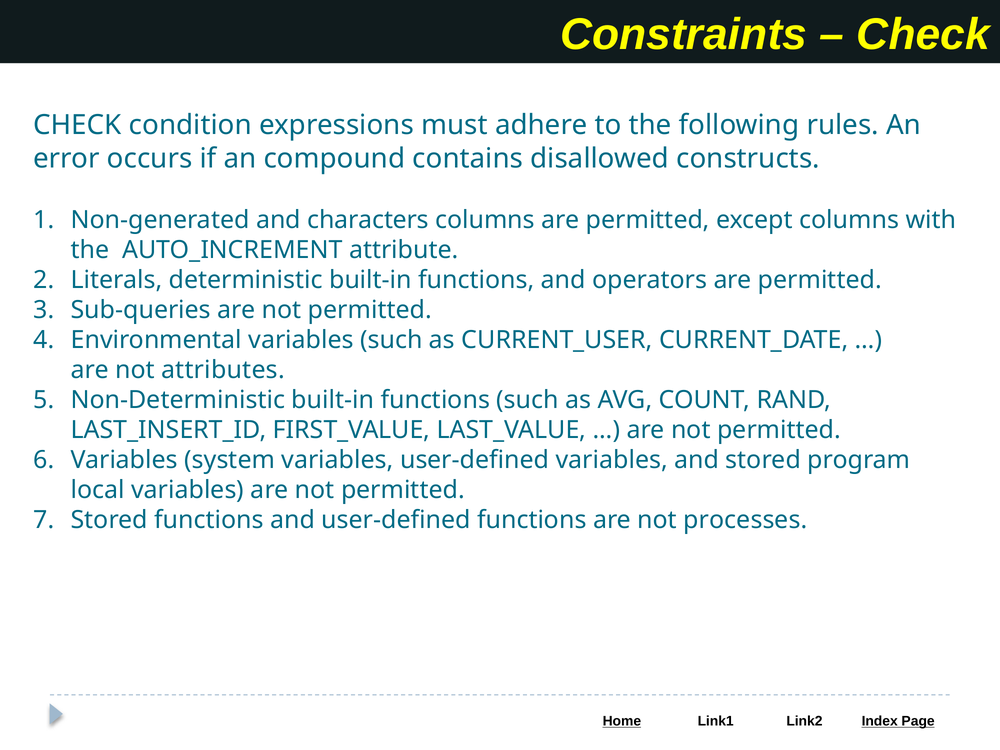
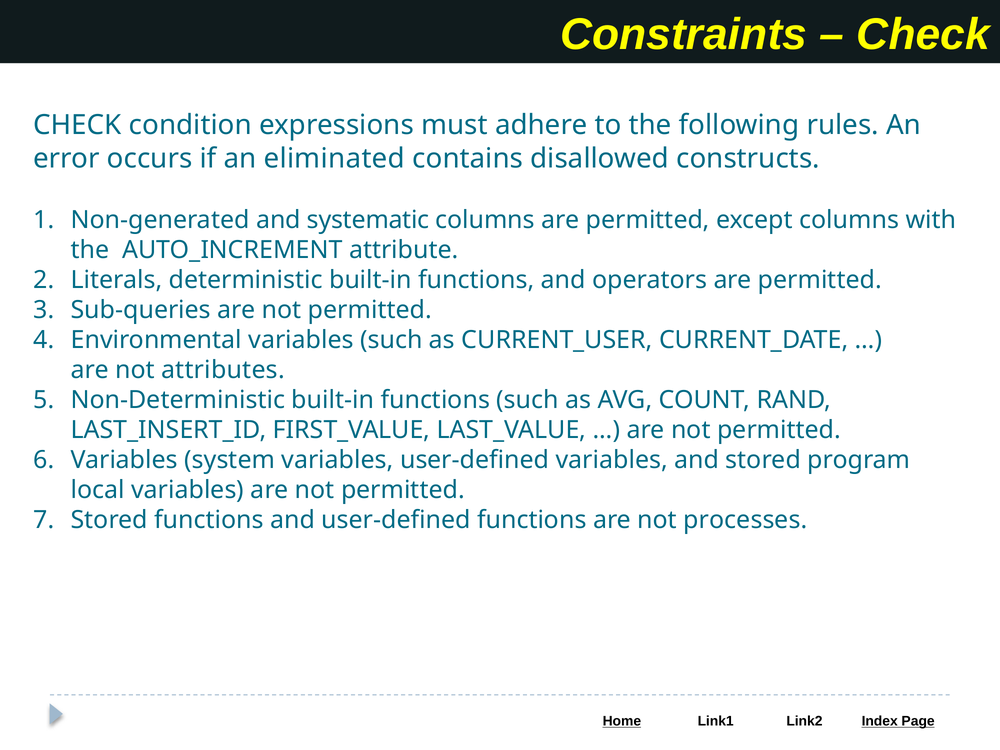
compound: compound -> eliminated
characters: characters -> systematic
